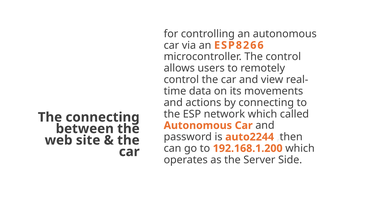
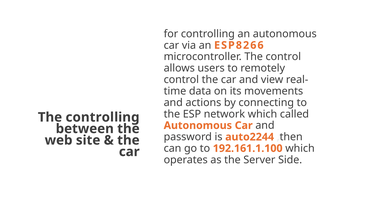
The connecting: connecting -> controlling
192.168.1.200: 192.168.1.200 -> 192.161.1.100
